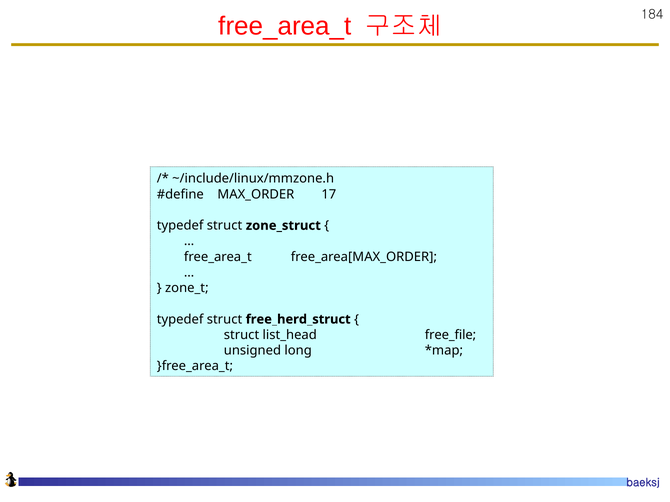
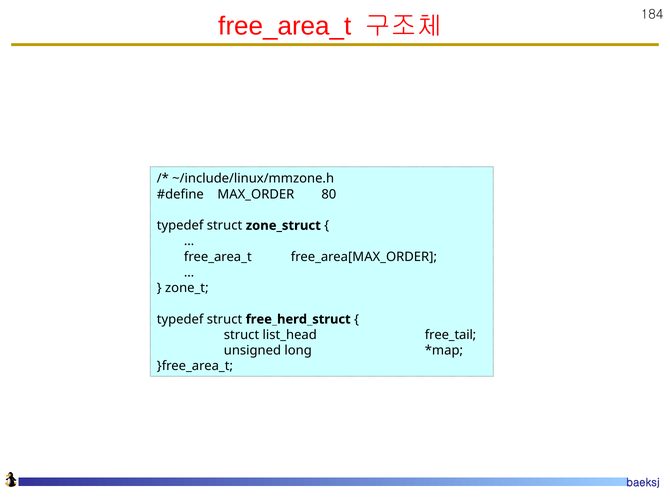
17: 17 -> 80
free_file: free_file -> free_tail
